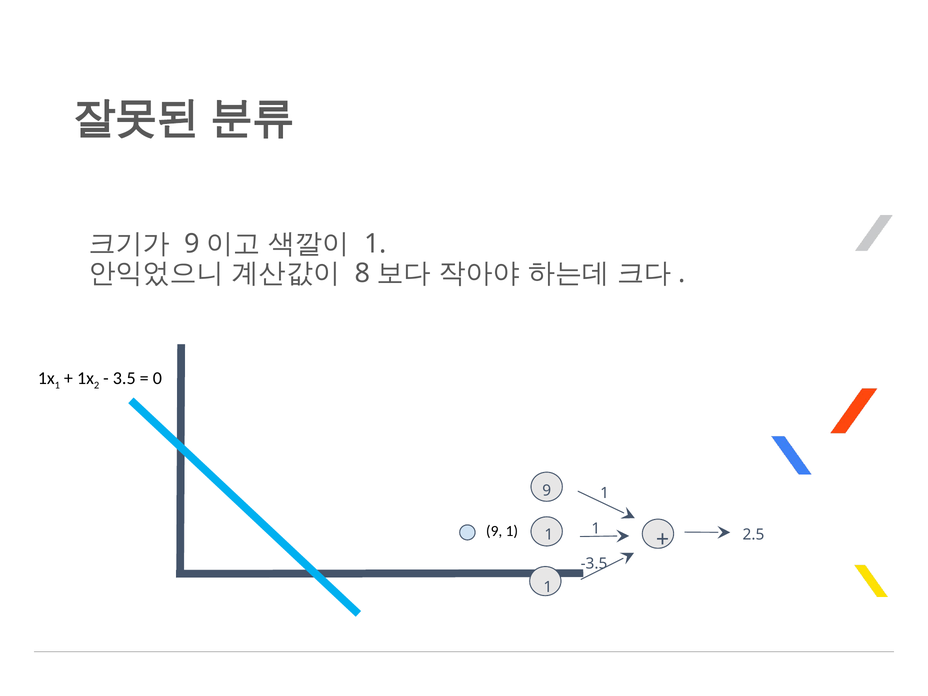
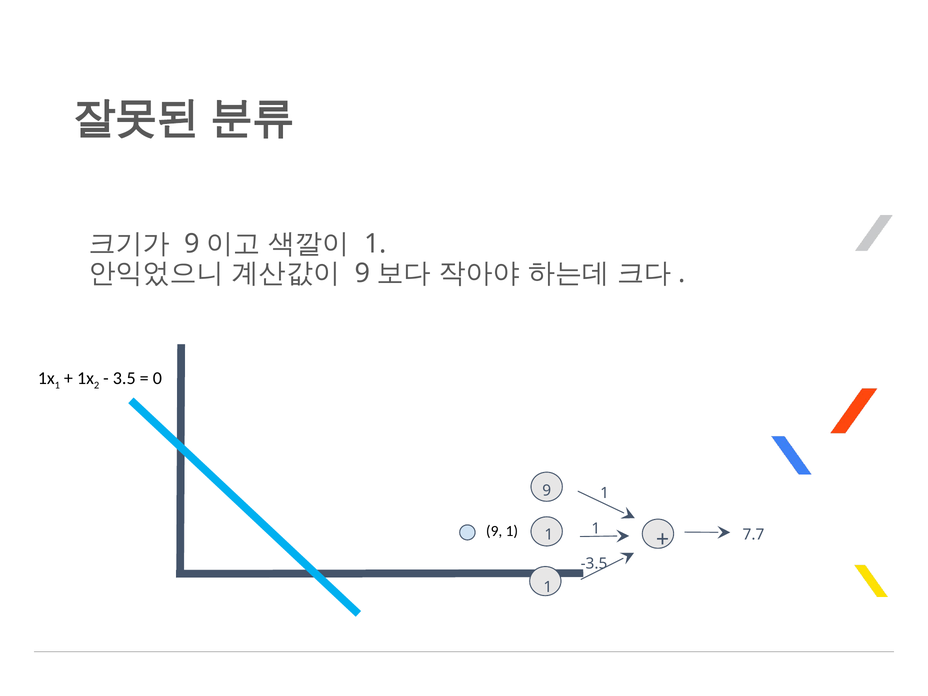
8 at (362, 273): 8 -> 9
2.5: 2.5 -> 7.7
